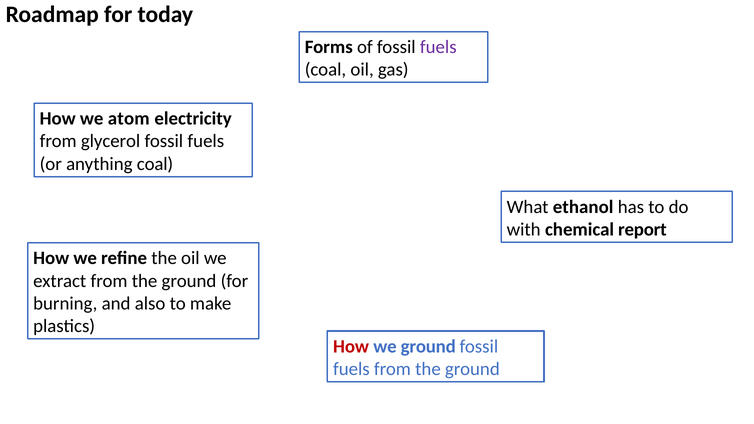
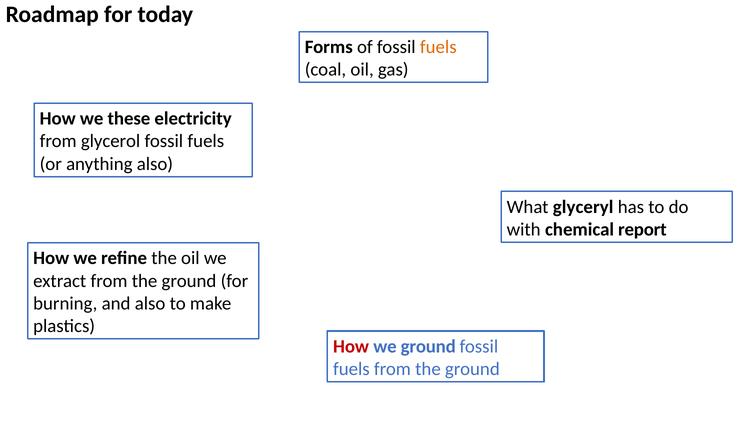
fuels at (438, 47) colour: purple -> orange
atom: atom -> these
anything coal: coal -> also
ethanol: ethanol -> glyceryl
